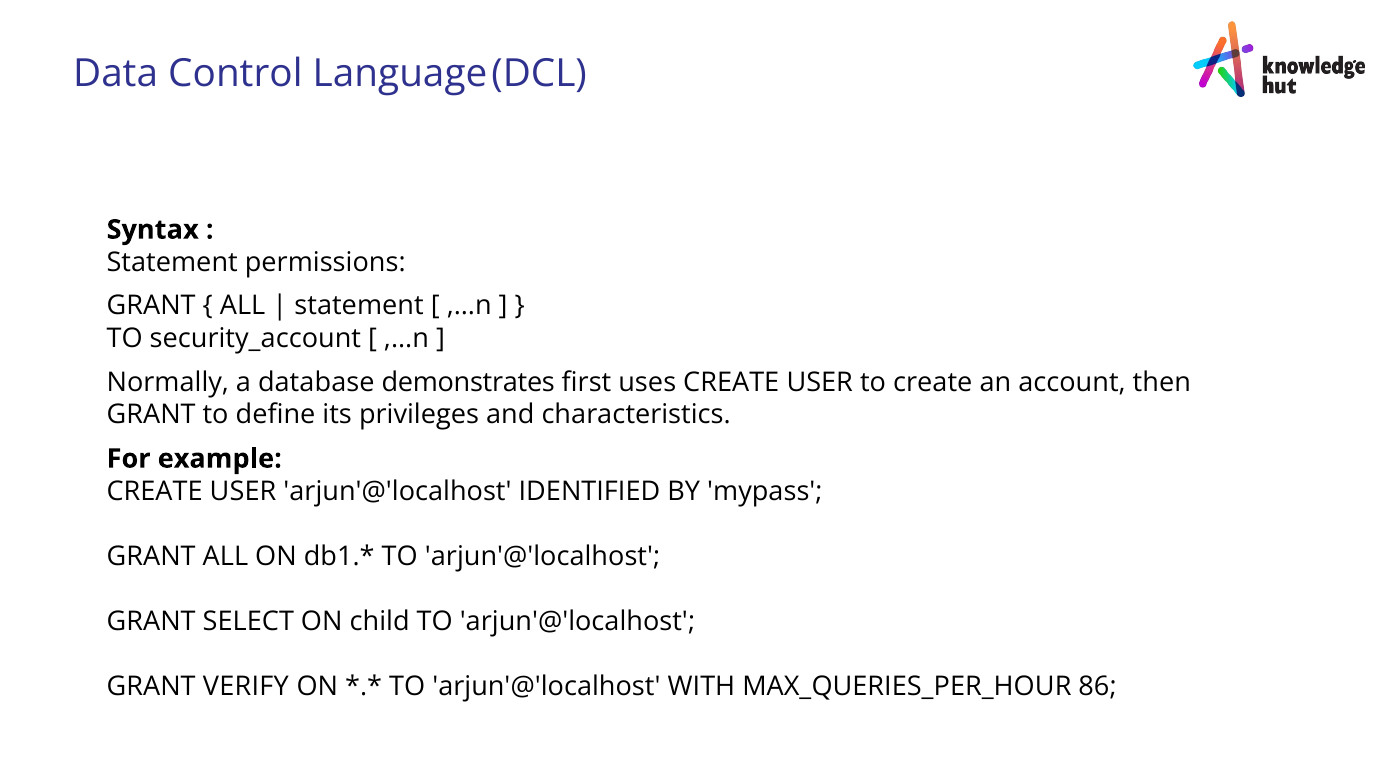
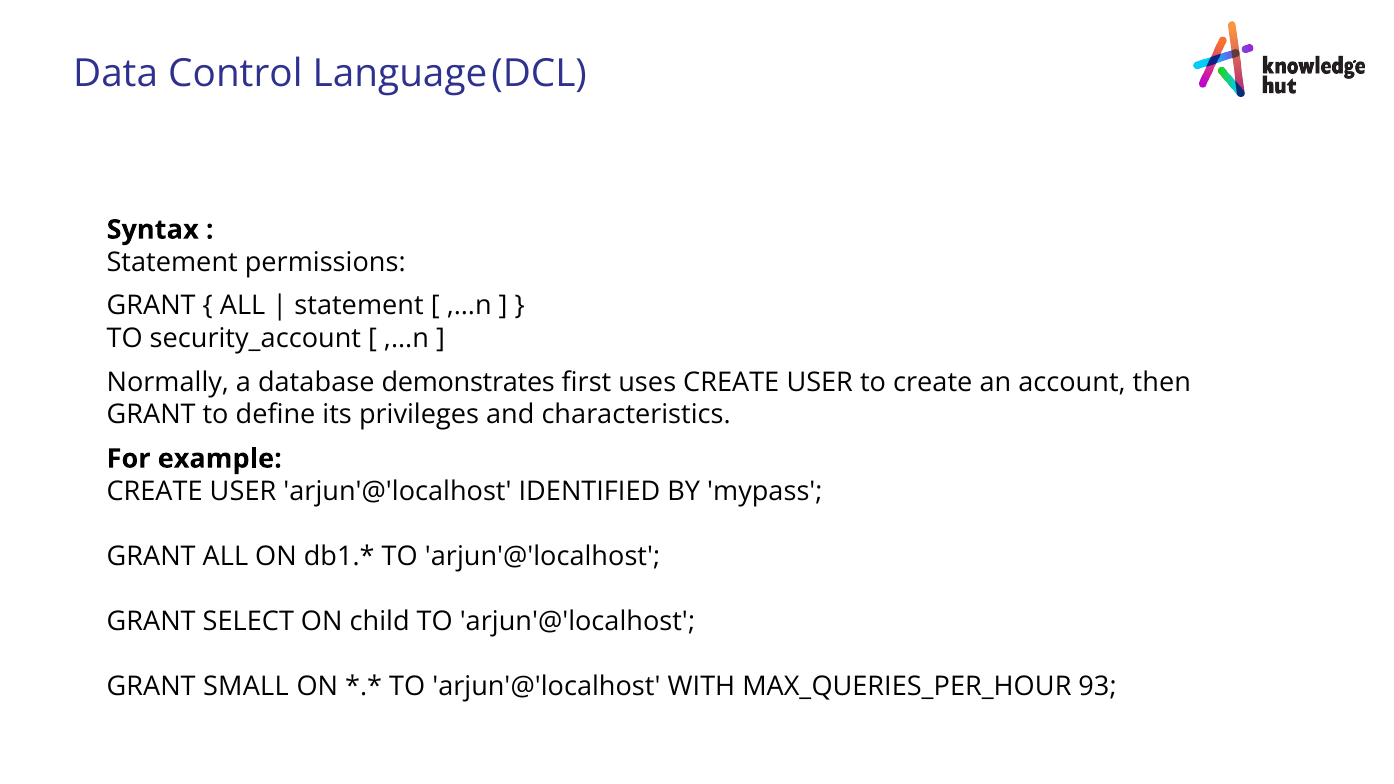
VERIFY: VERIFY -> SMALL
86: 86 -> 93
